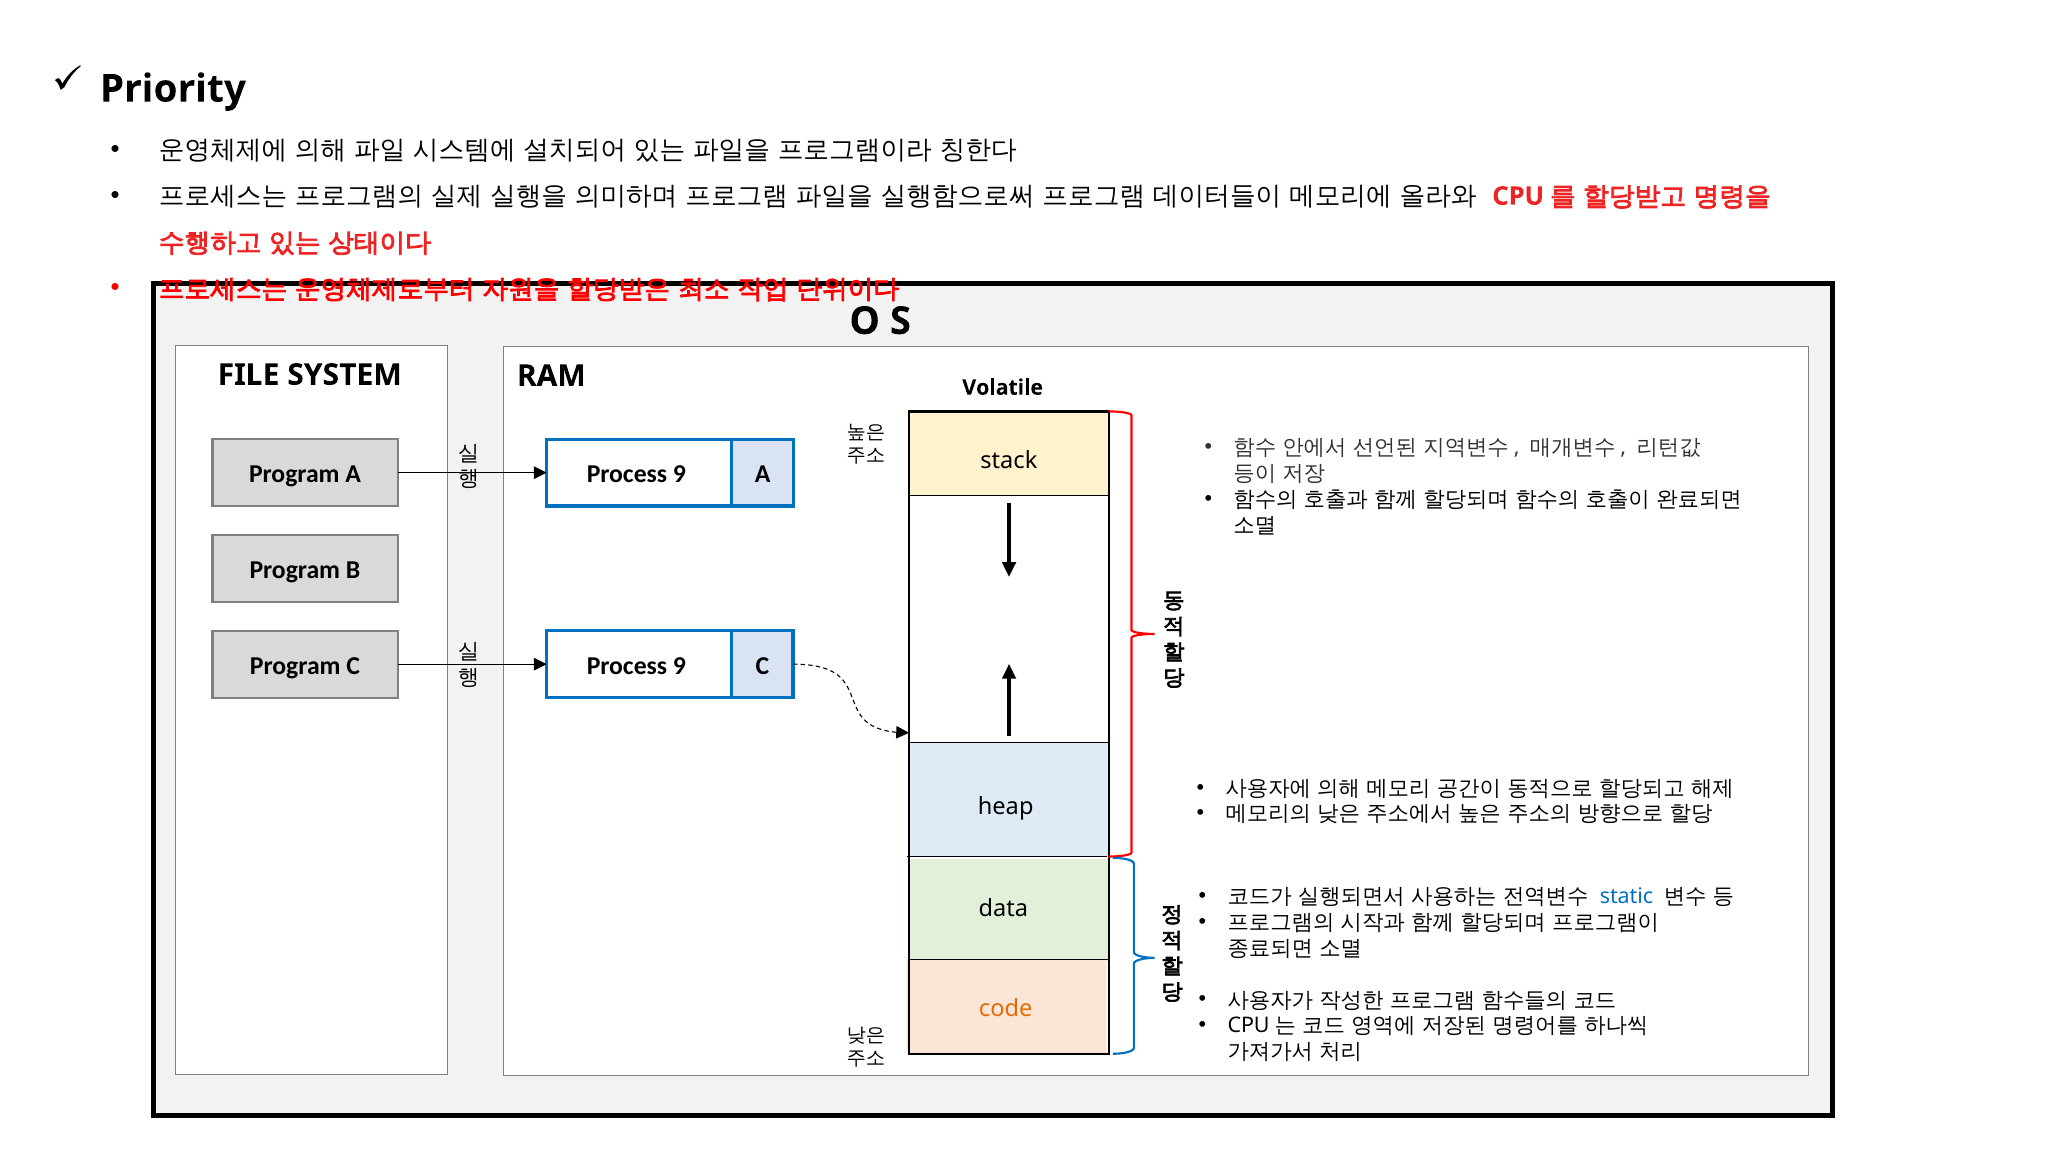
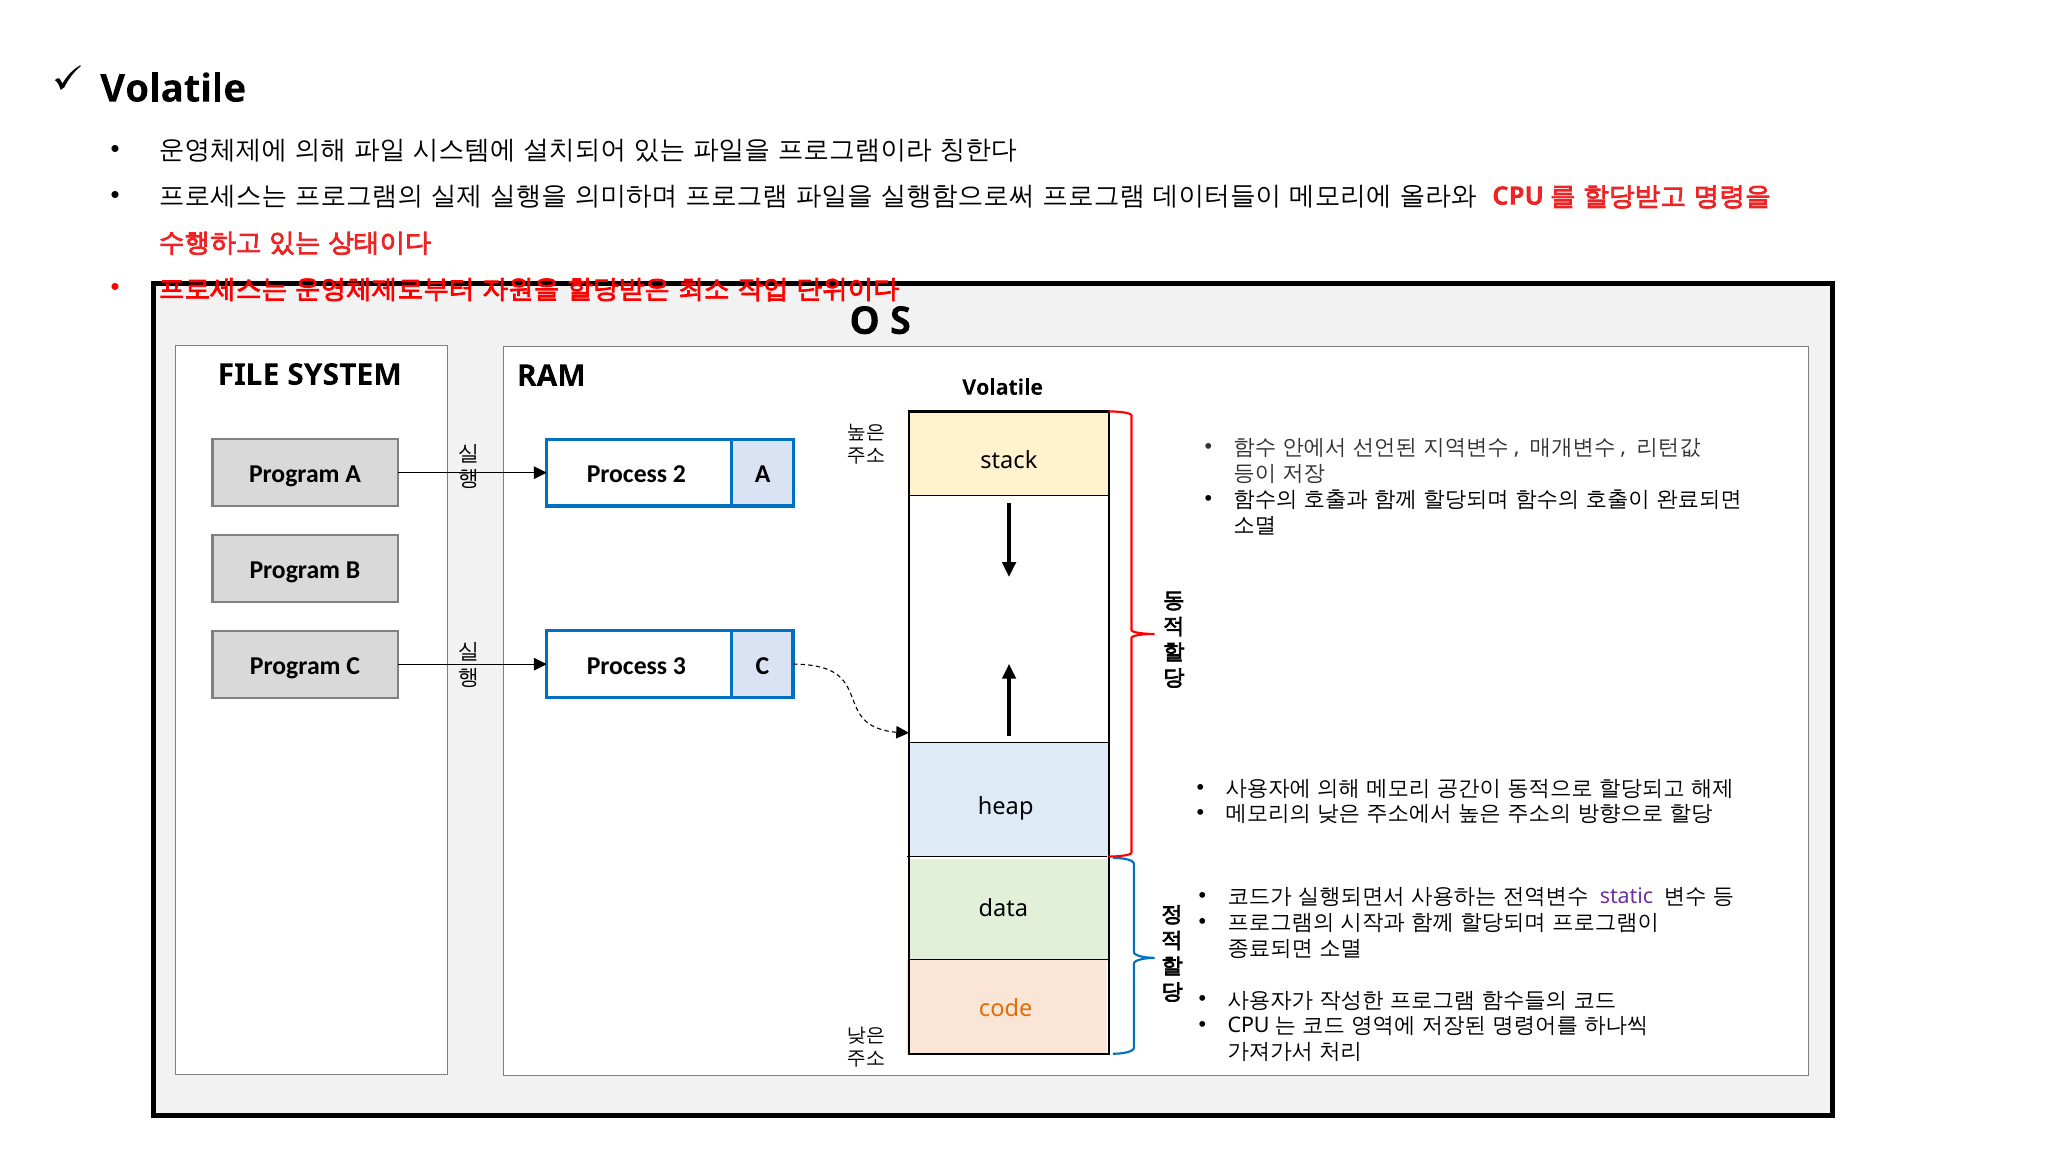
Priority at (173, 89): Priority -> Volatile
9 at (679, 474): 9 -> 2
9 at (679, 666): 9 -> 3
static colour: blue -> purple
